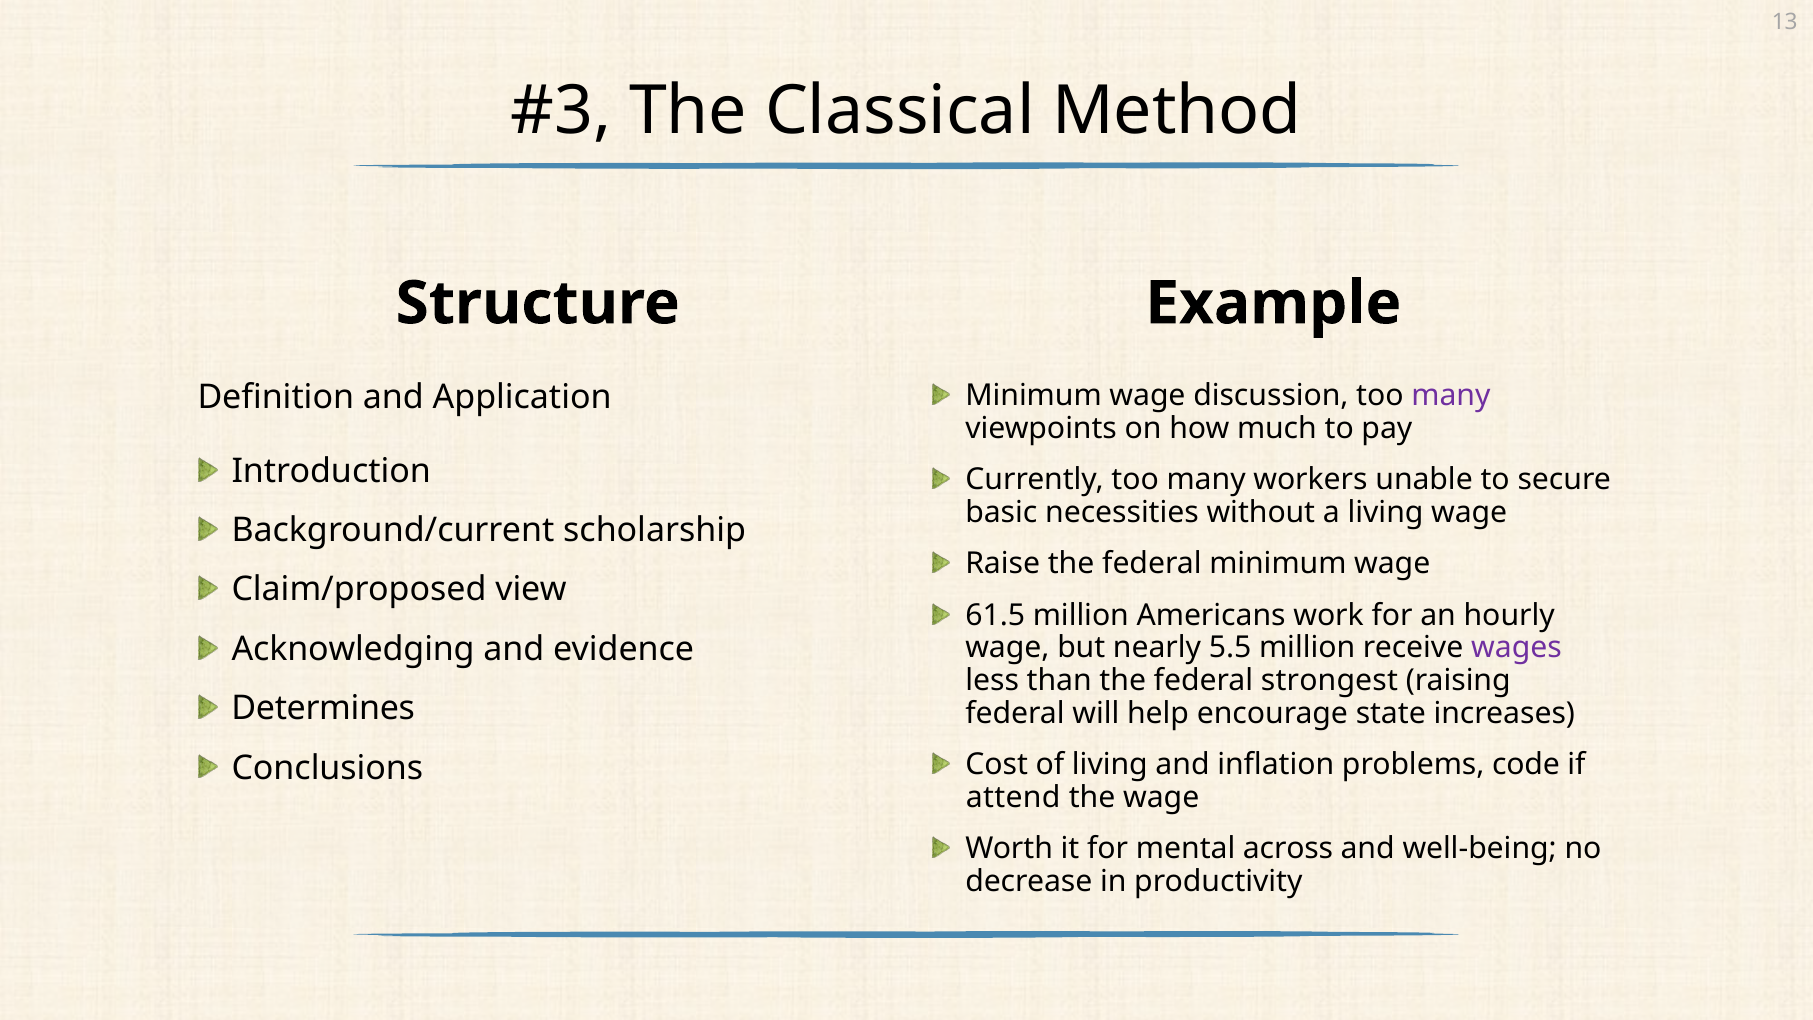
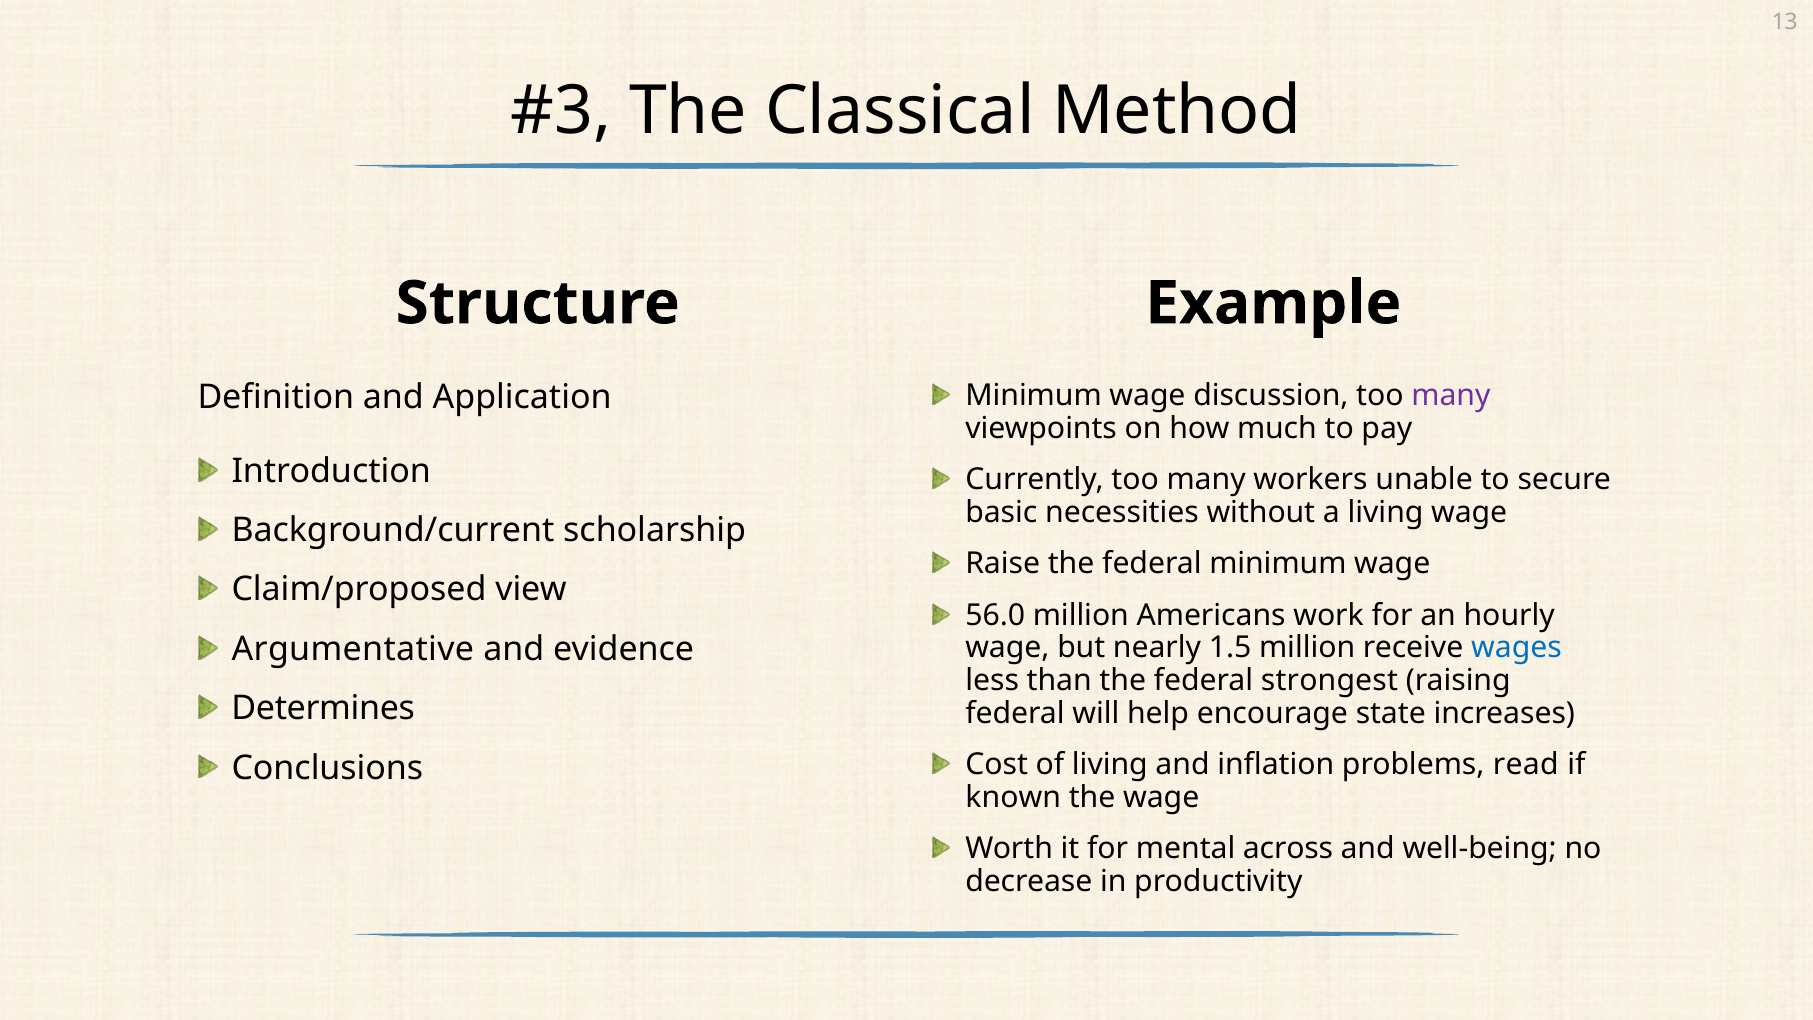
61.5: 61.5 -> 56.0
5.5: 5.5 -> 1.5
wages colour: purple -> blue
Acknowledging: Acknowledging -> Argumentative
code: code -> read
attend: attend -> known
